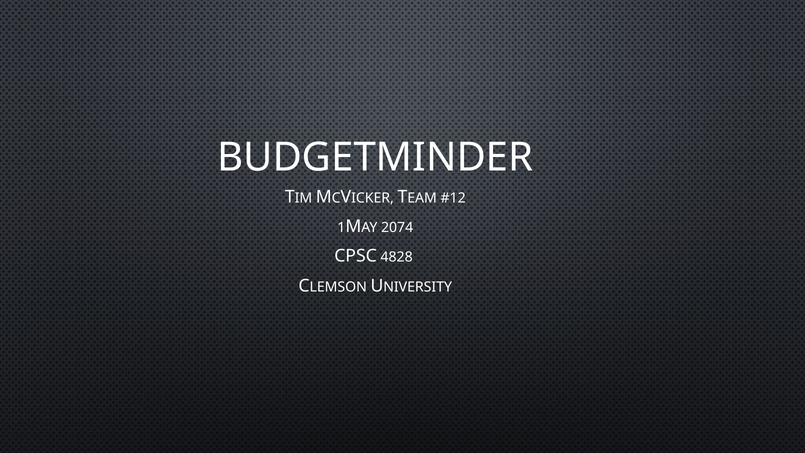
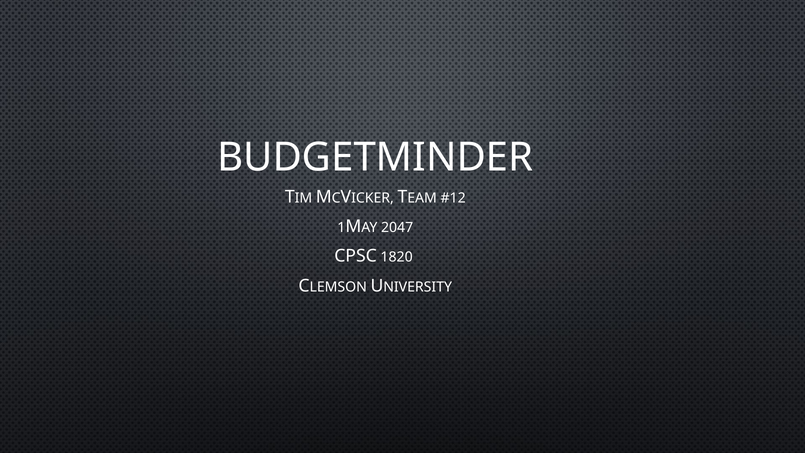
2074: 2074 -> 2047
4828: 4828 -> 1820
